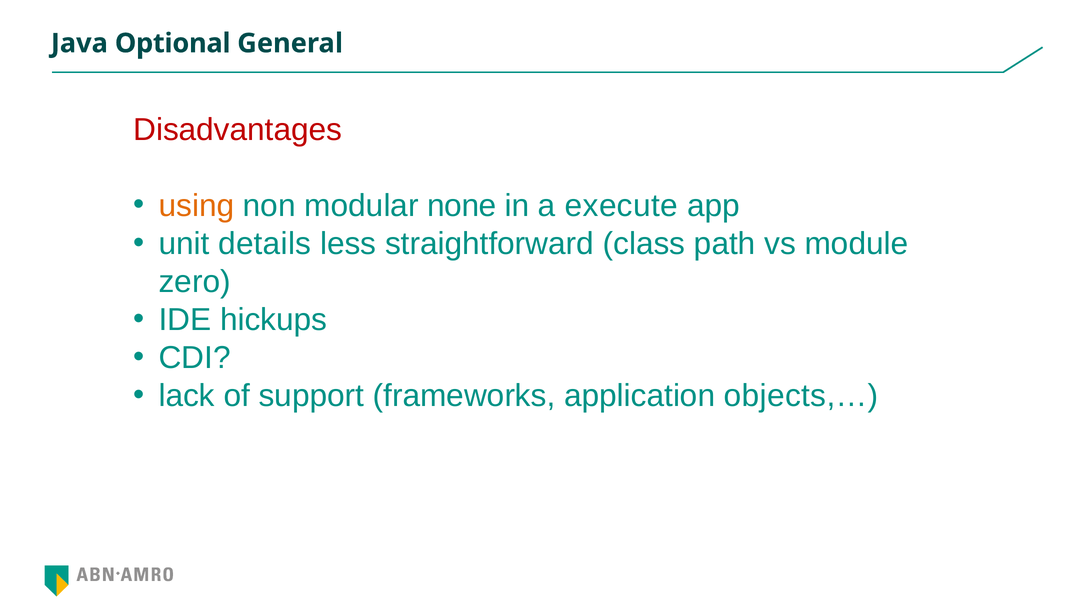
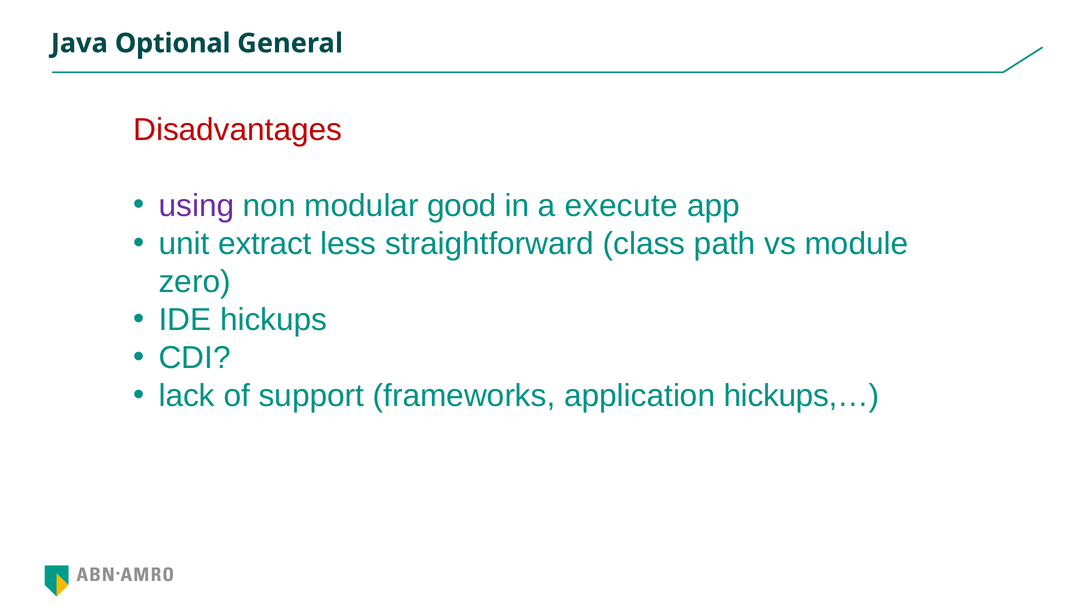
using colour: orange -> purple
none: none -> good
details: details -> extract
objects,…: objects,… -> hickups,…
